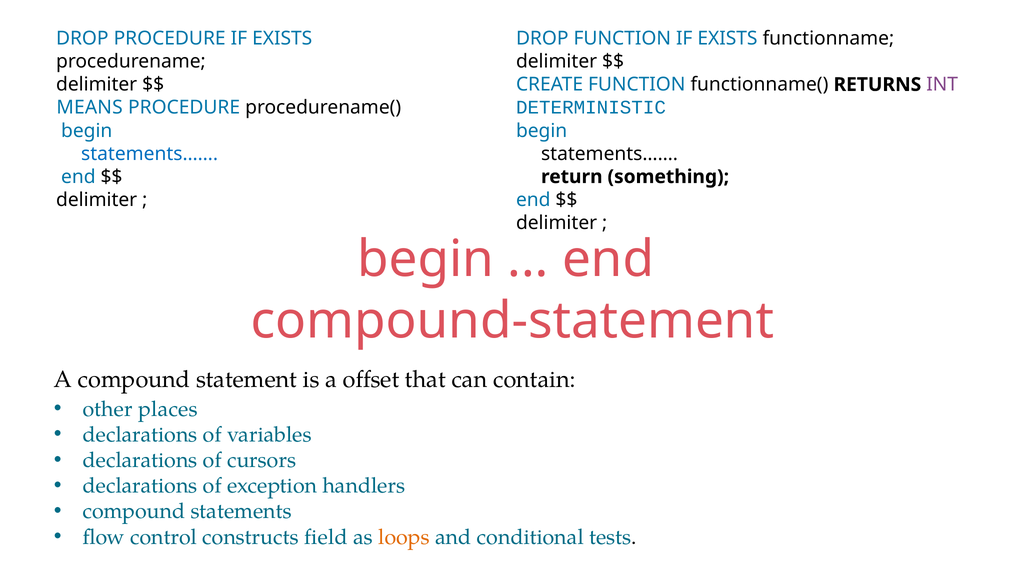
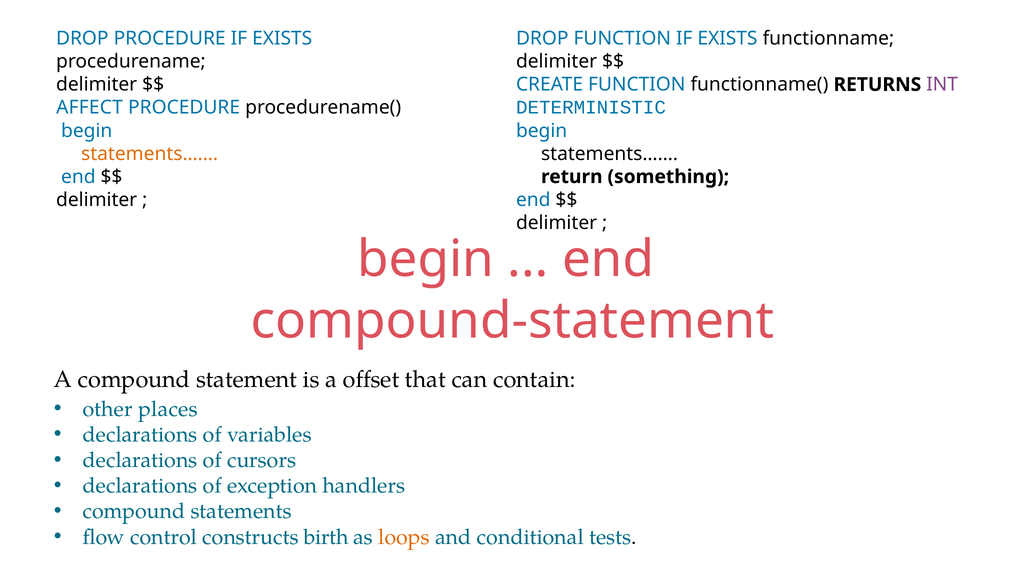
MEANS: MEANS -> AFFECT
statements…… at (150, 154) colour: blue -> orange
field: field -> birth
